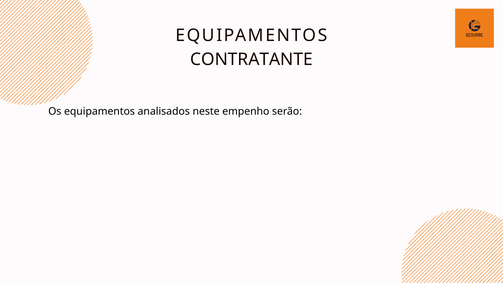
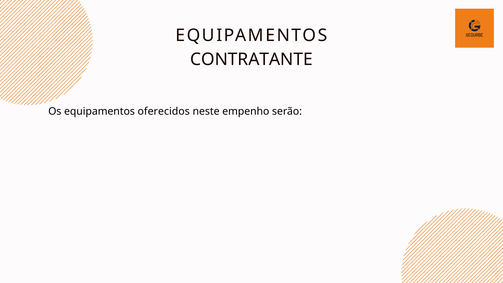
analisados: analisados -> oferecidos
